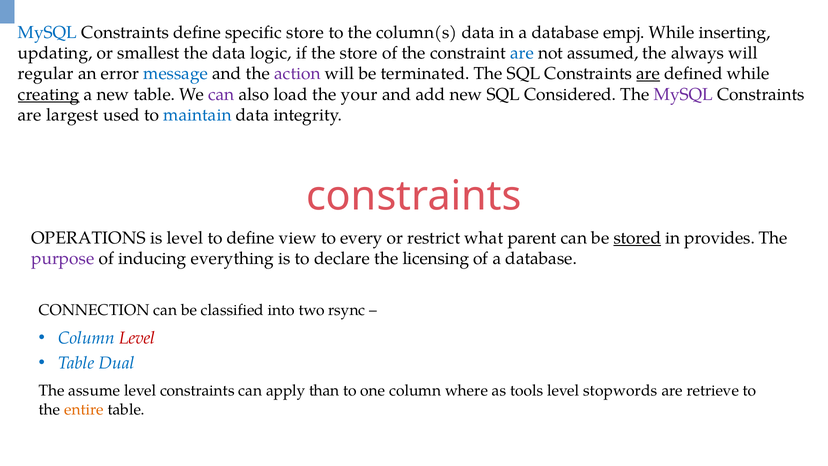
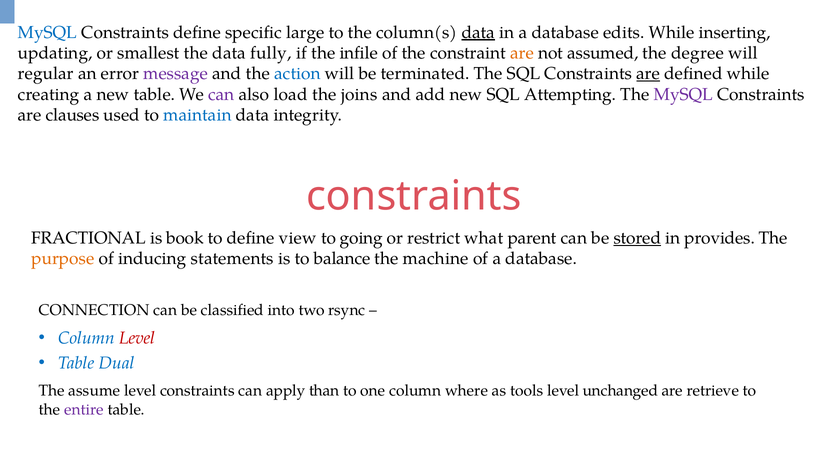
specific store: store -> large
data at (478, 32) underline: none -> present
empj: empj -> edits
logic: logic -> fully
the store: store -> infile
are at (522, 53) colour: blue -> orange
always: always -> degree
message colour: blue -> purple
action colour: purple -> blue
creating underline: present -> none
your: your -> joins
Considered: Considered -> Attempting
largest: largest -> clauses
OPERATIONS: OPERATIONS -> FRACTIONAL
is level: level -> book
every: every -> going
purpose colour: purple -> orange
everything: everything -> statements
declare: declare -> balance
licensing: licensing -> machine
stopwords: stopwords -> unchanged
entire colour: orange -> purple
